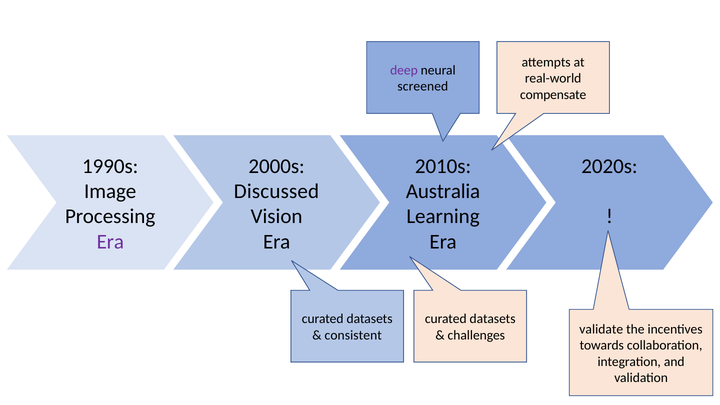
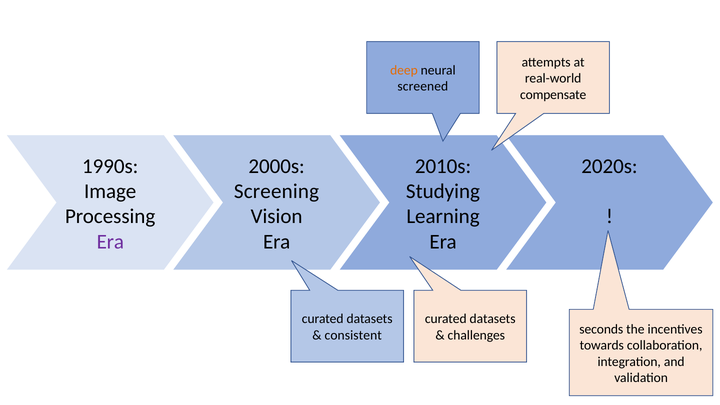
deep colour: purple -> orange
Discussed: Discussed -> Screening
Australia: Australia -> Studying
validate: validate -> seconds
